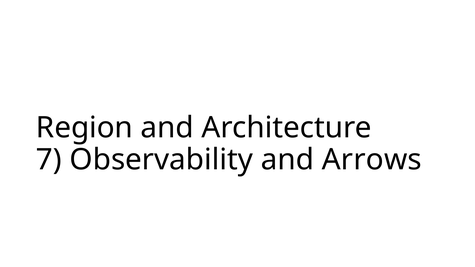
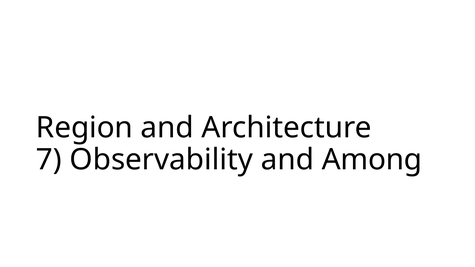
Arrows: Arrows -> Among
